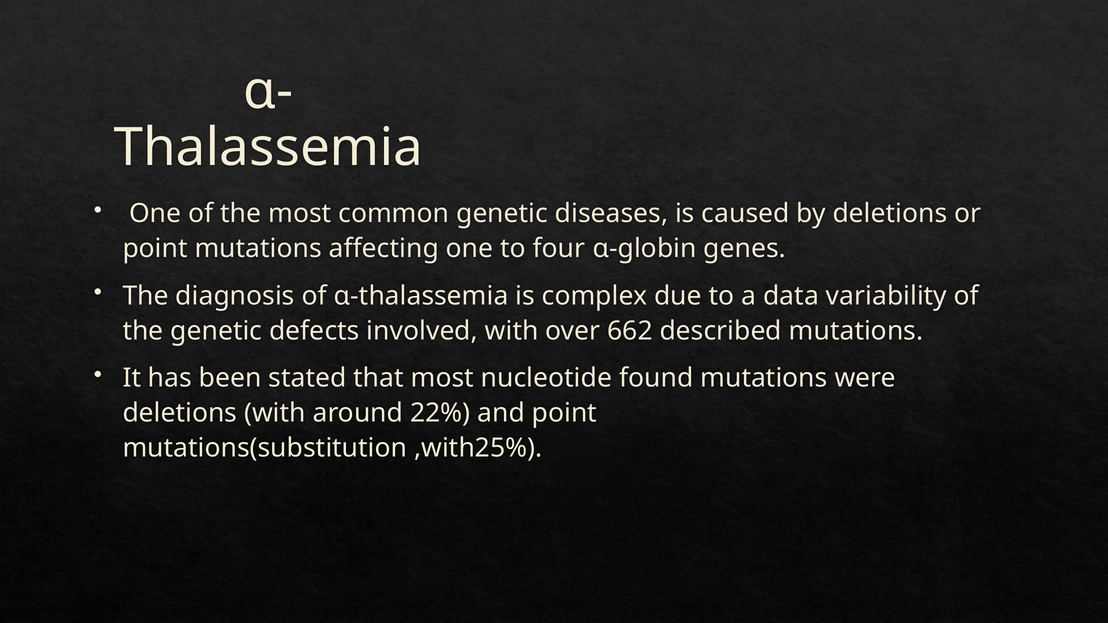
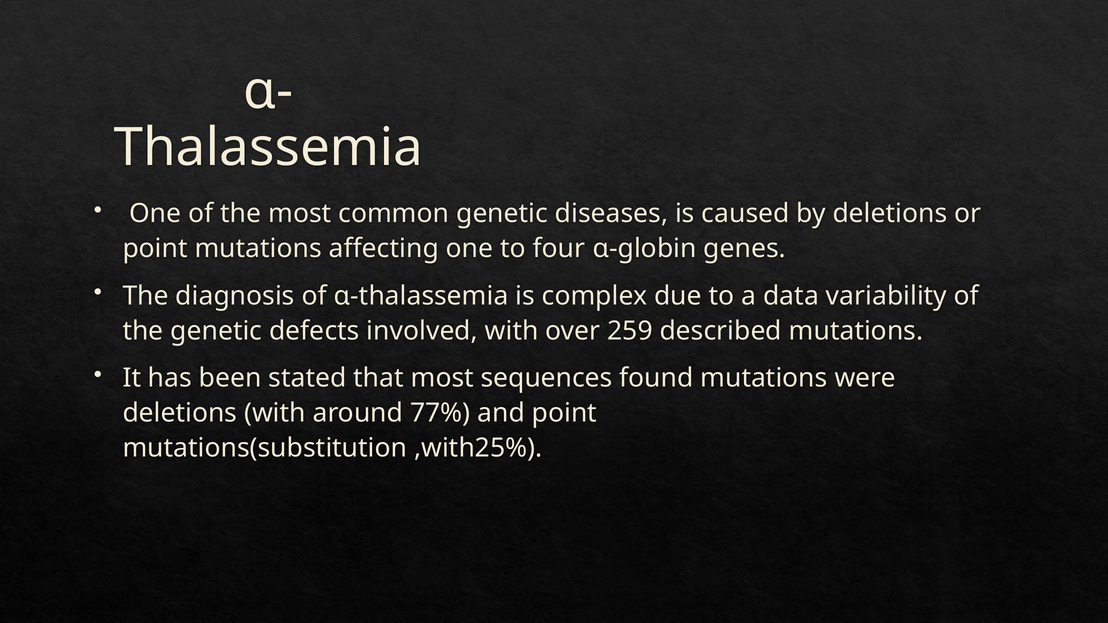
662: 662 -> 259
nucleotide: nucleotide -> sequences
22%: 22% -> 77%
